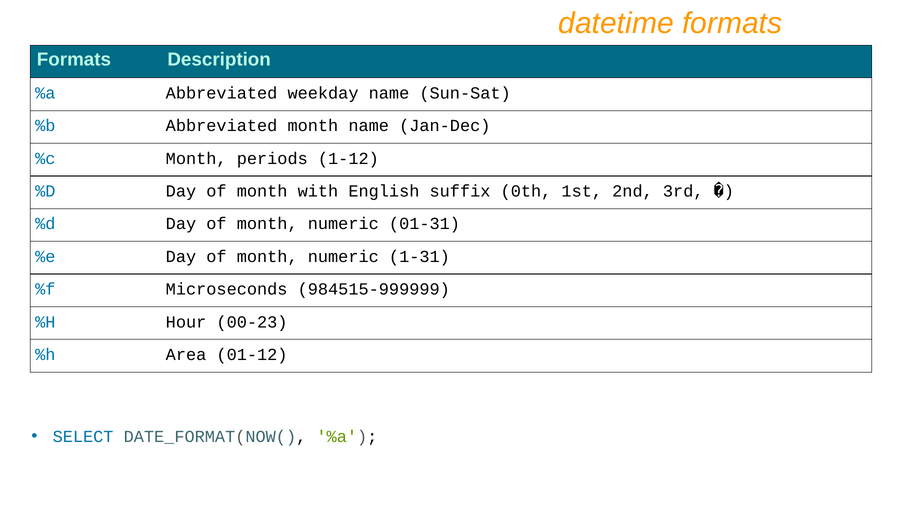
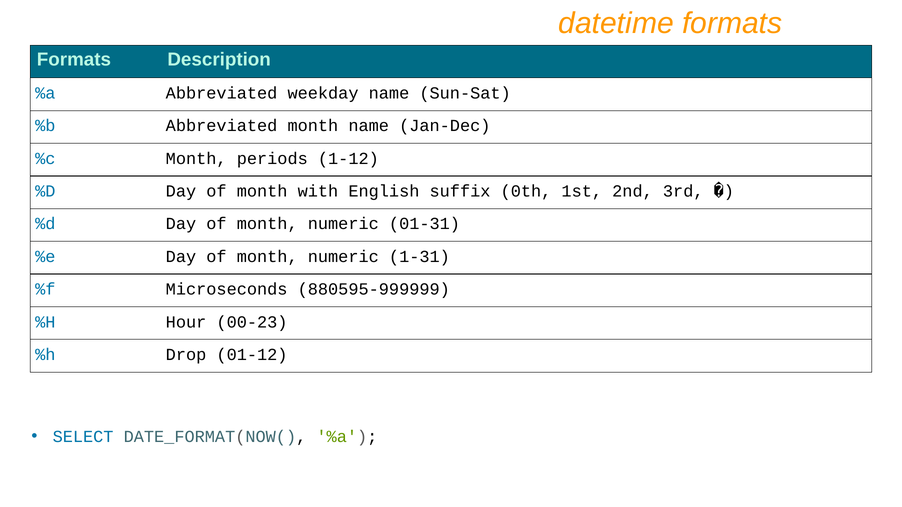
984515-999999: 984515-999999 -> 880595-999999
Area: Area -> Drop
